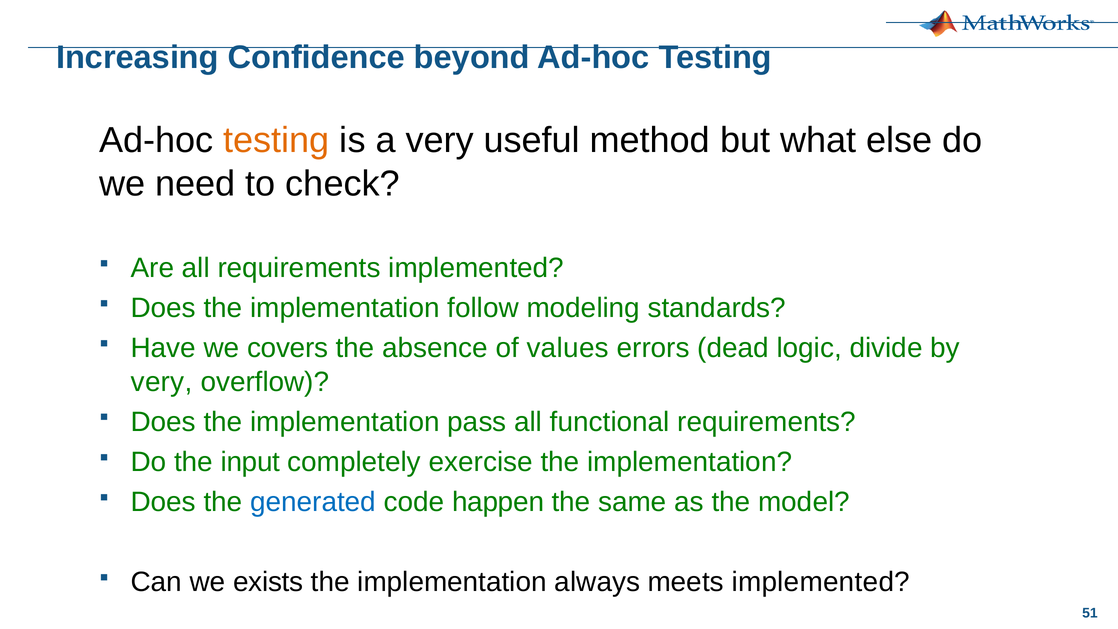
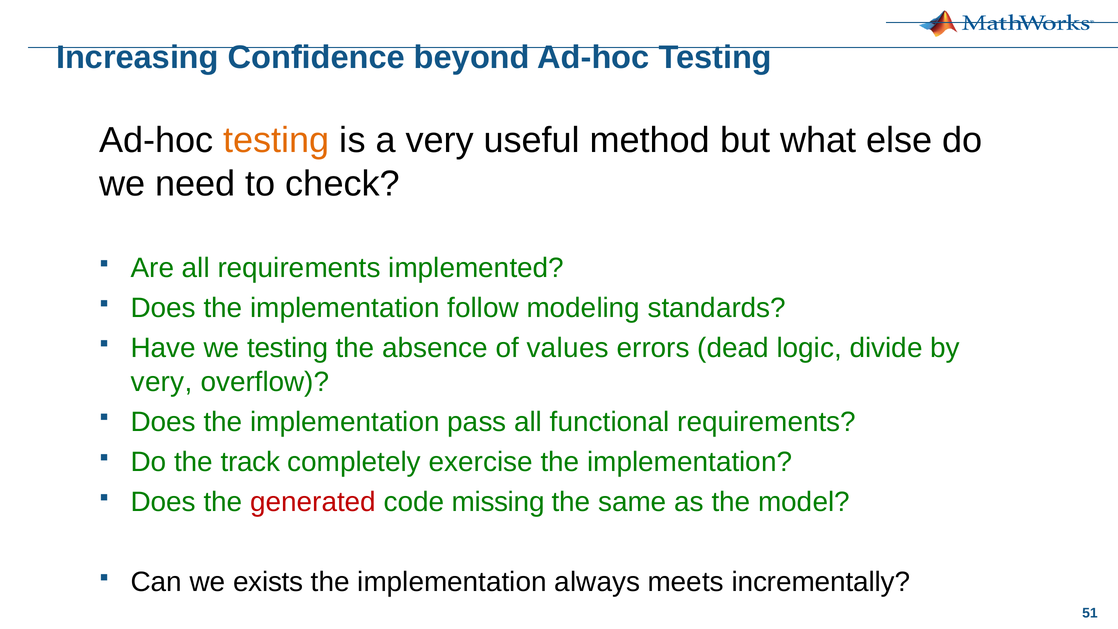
we covers: covers -> testing
input: input -> track
generated colour: blue -> red
happen: happen -> missing
meets implemented: implemented -> incrementally
